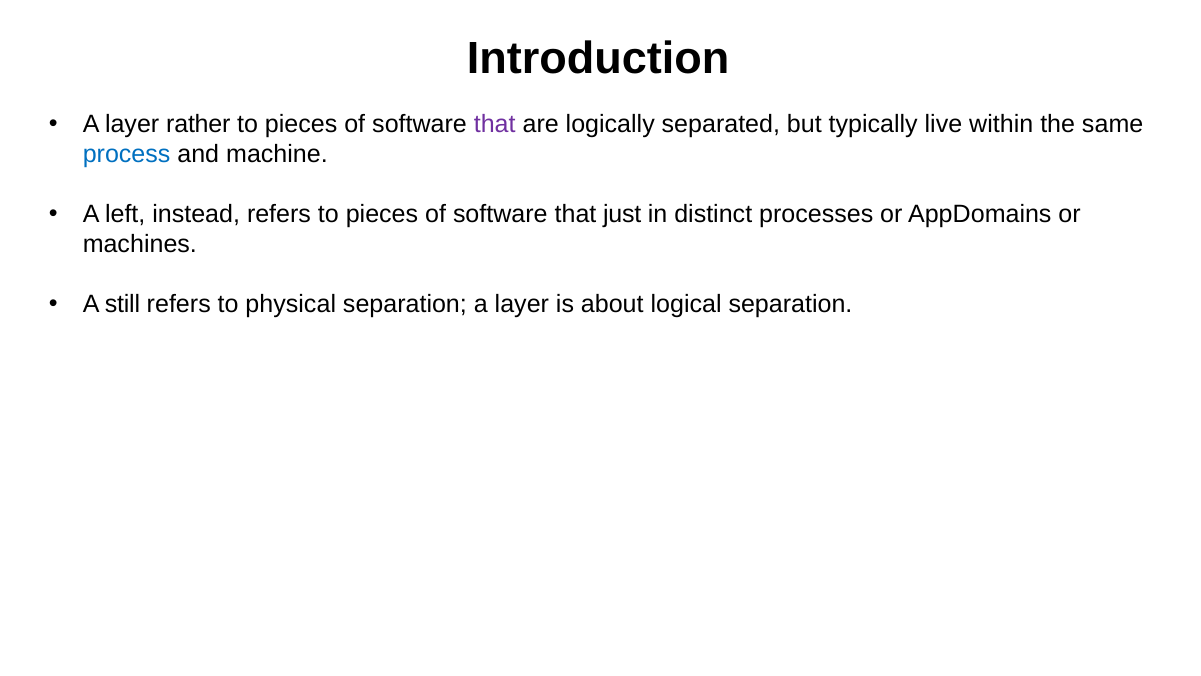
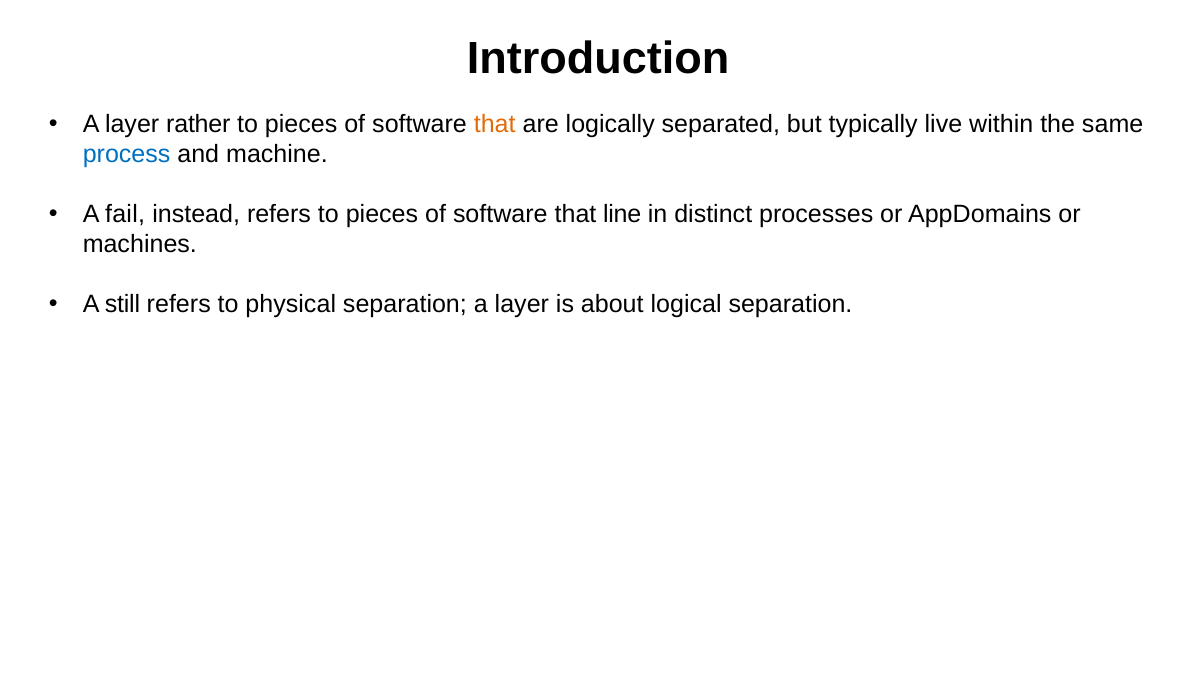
that at (495, 124) colour: purple -> orange
left: left -> fail
just: just -> line
